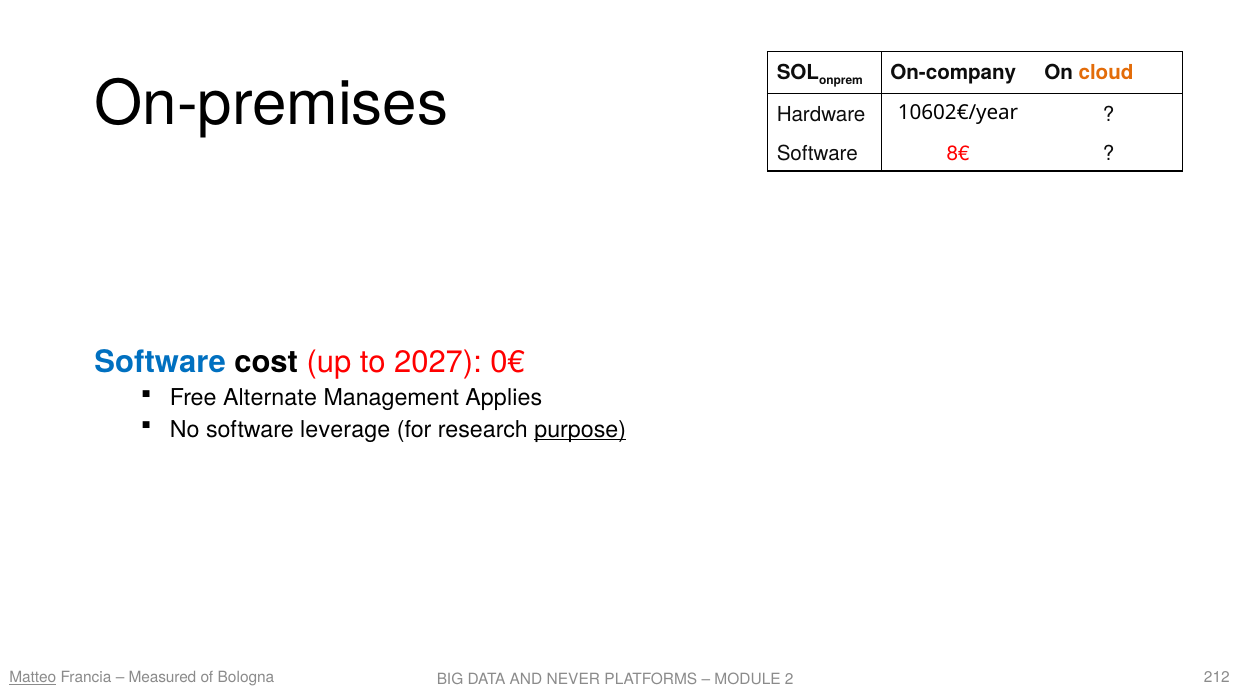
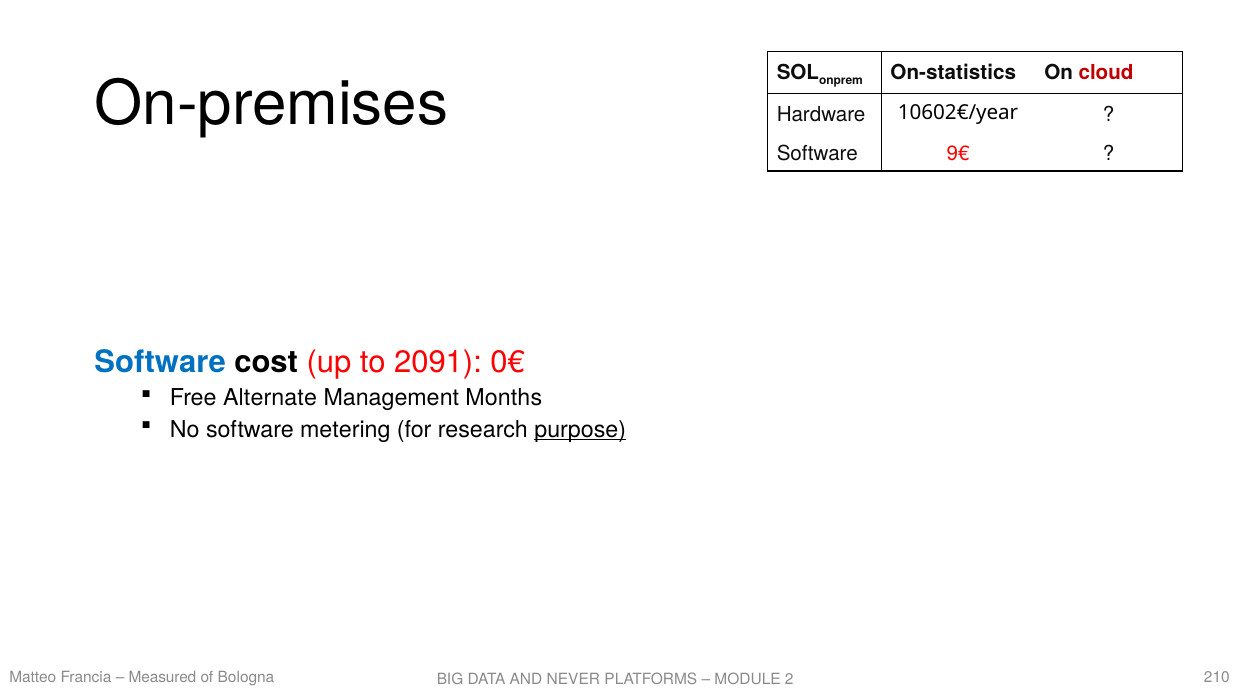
On-company: On-company -> On-statistics
cloud colour: orange -> red
8€: 8€ -> 9€
2027: 2027 -> 2091
Applies: Applies -> Months
leverage: leverage -> metering
Matteo underline: present -> none
212: 212 -> 210
